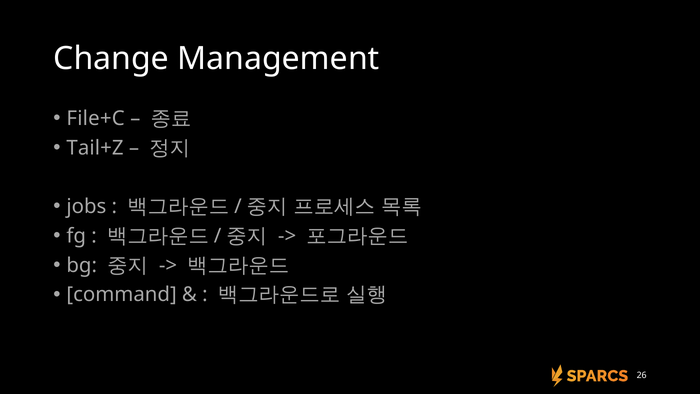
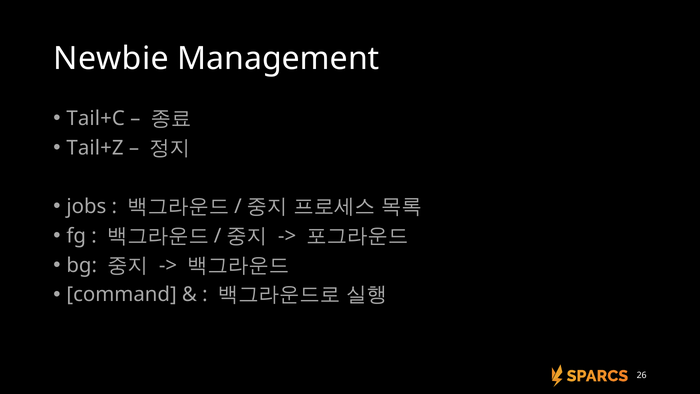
Change: Change -> Newbie
File+C: File+C -> Tail+C
